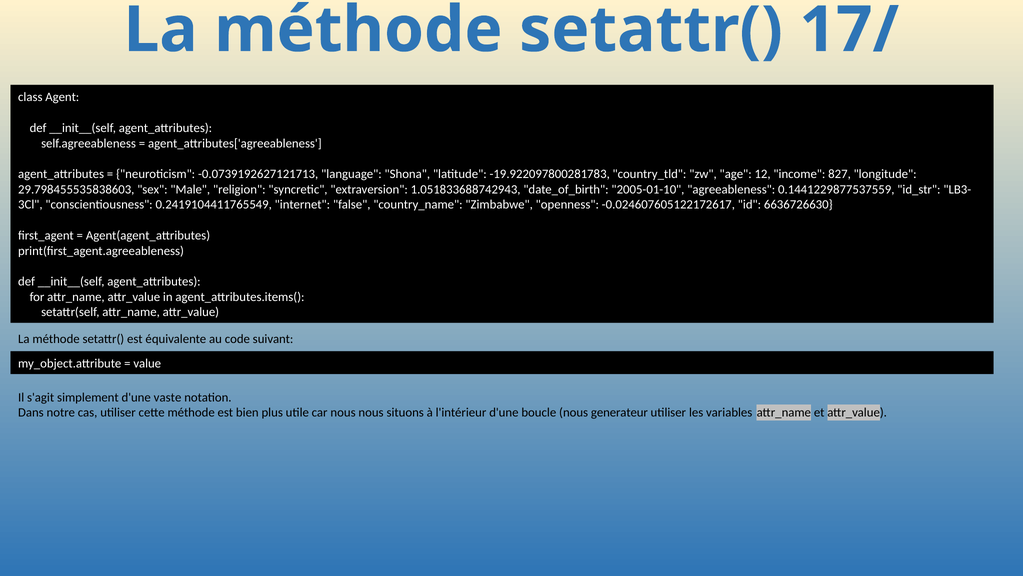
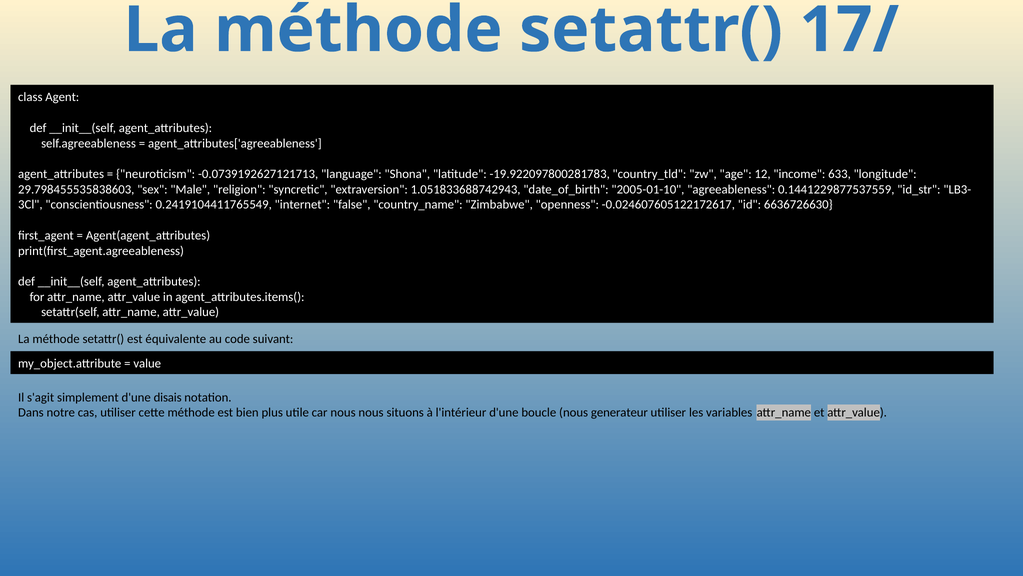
827: 827 -> 633
vaste: vaste -> disais
